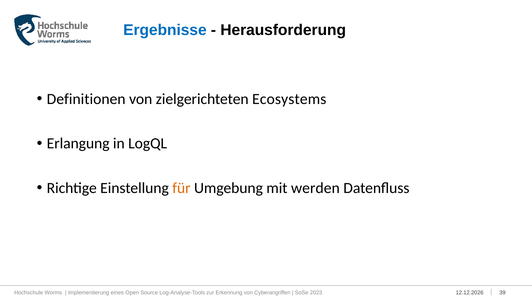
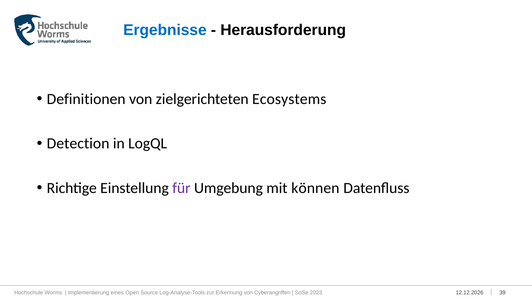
Erlangung: Erlangung -> Detection
für colour: orange -> purple
werden: werden -> können
